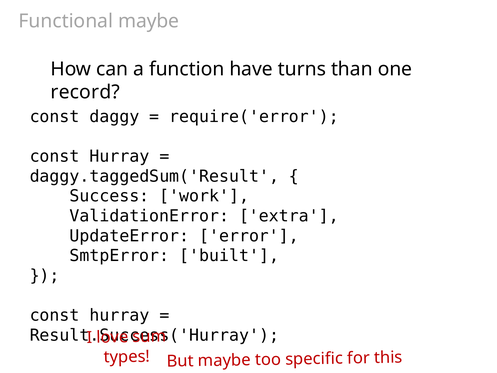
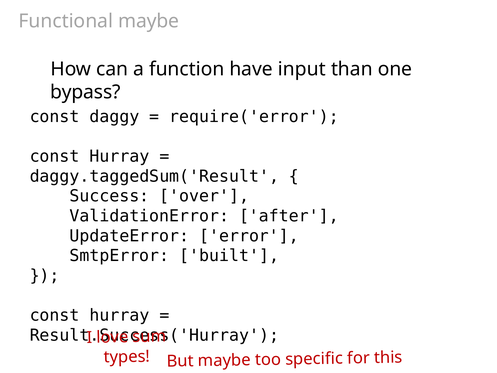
turns: turns -> input
record: record -> bypass
work: work -> over
extra: extra -> after
